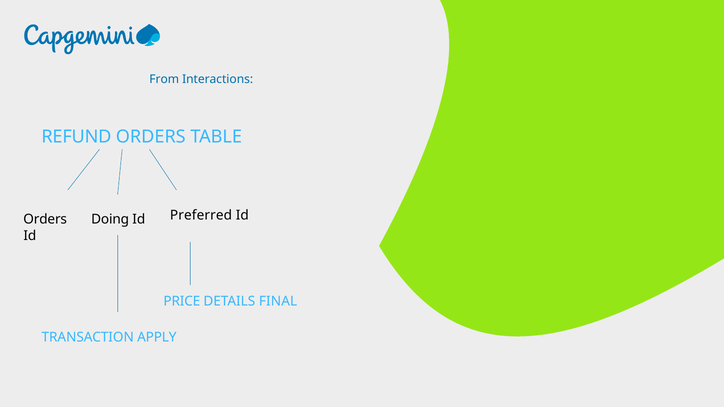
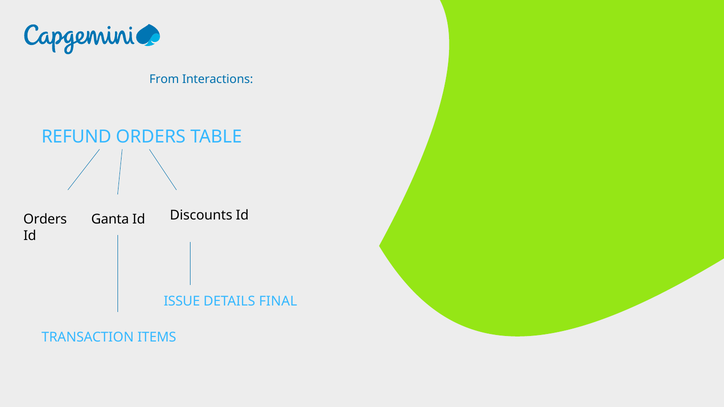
Doing: Doing -> Ganta
Preferred: Preferred -> Discounts
PRICE: PRICE -> ISSUE
APPLY: APPLY -> ITEMS
